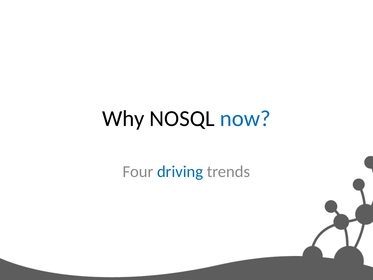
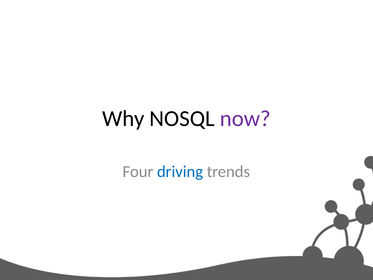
now colour: blue -> purple
